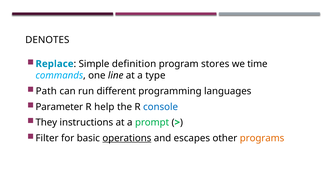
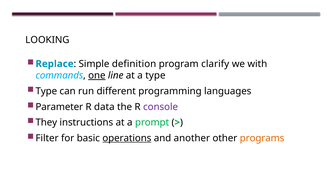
DENOTES: DENOTES -> LOOKING
stores: stores -> clarify
time: time -> with
one underline: none -> present
Path at (46, 91): Path -> Type
help: help -> data
console colour: blue -> purple
escapes: escapes -> another
